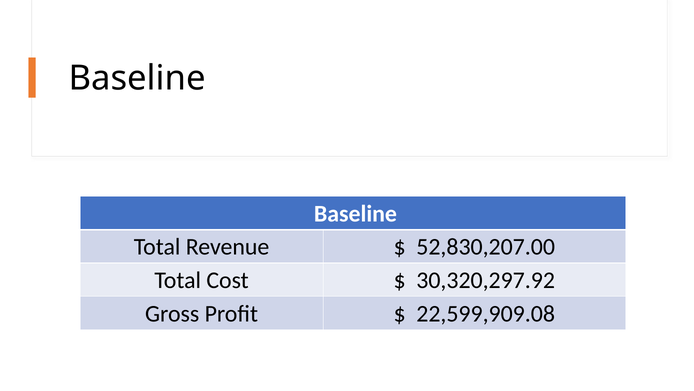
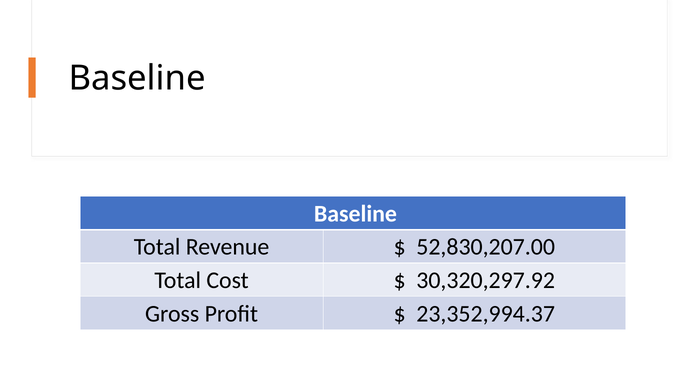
22,599,909.08: 22,599,909.08 -> 23,352,994.37
